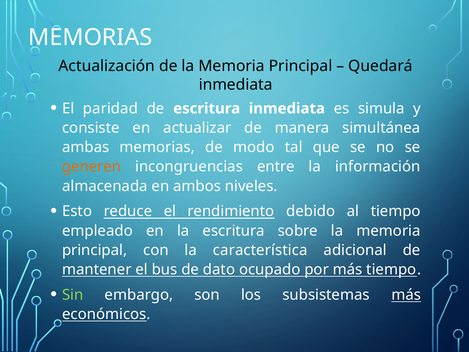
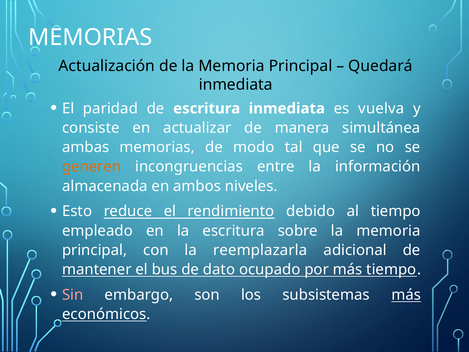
simula: simula -> vuelva
característica: característica -> reemplazarla
Sin colour: light green -> pink
